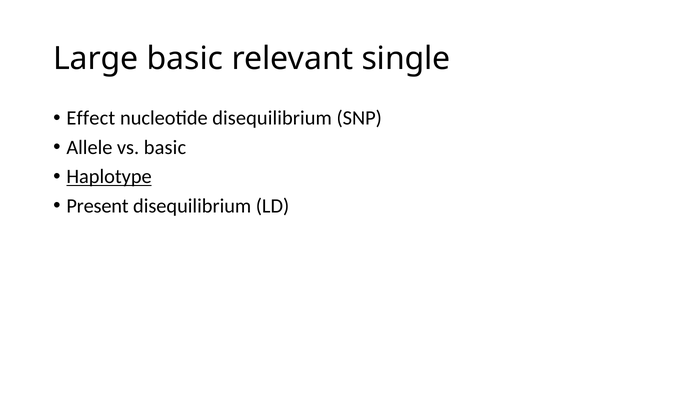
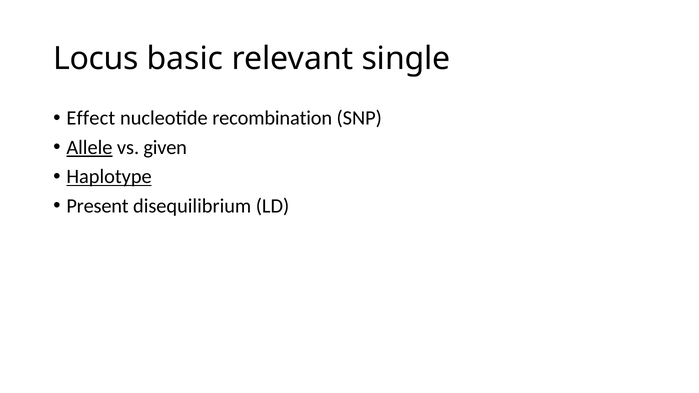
Large: Large -> Locus
nucleotide disequilibrium: disequilibrium -> recombination
Allele underline: none -> present
vs basic: basic -> given
